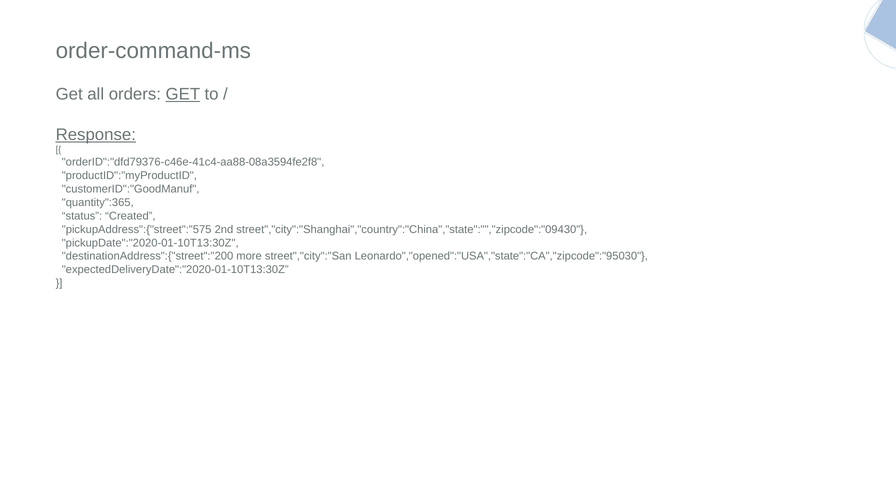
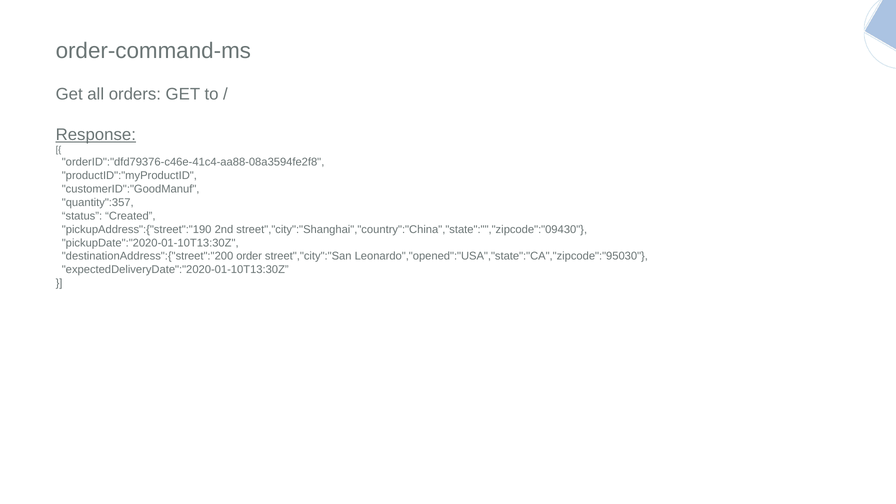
GET at (183, 94) underline: present -> none
quantity":365: quantity":365 -> quantity":357
pickupAddress":{"street":"575: pickupAddress":{"street":"575 -> pickupAddress":{"street":"190
more: more -> order
